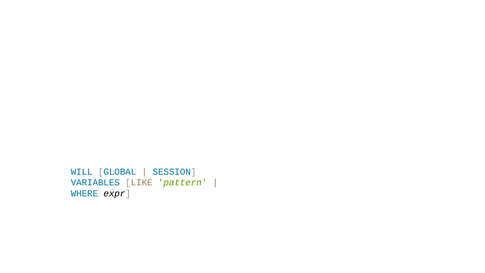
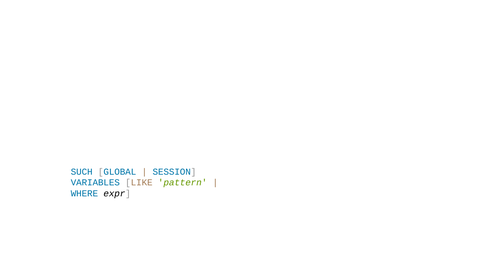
WILL: WILL -> SUCH
